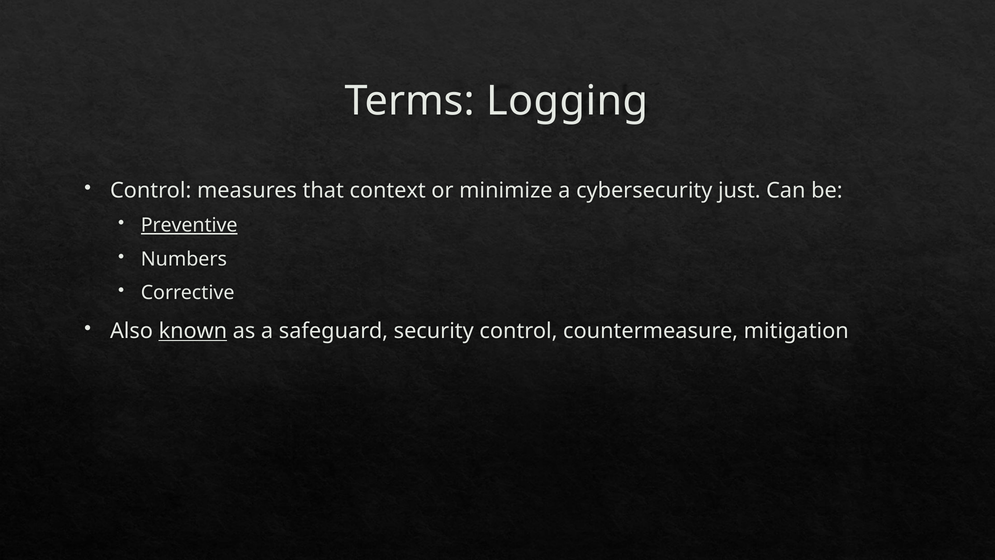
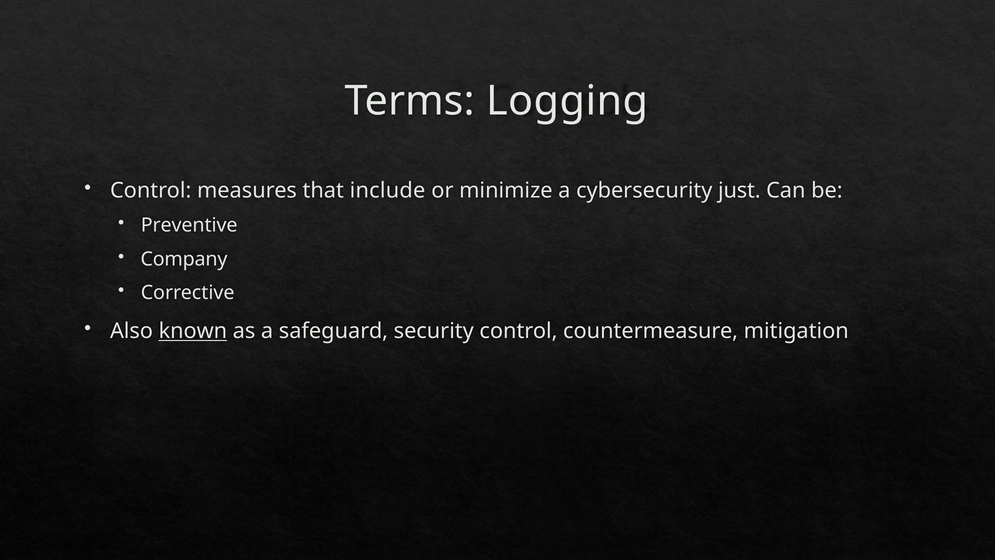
context: context -> include
Preventive underline: present -> none
Numbers: Numbers -> Company
